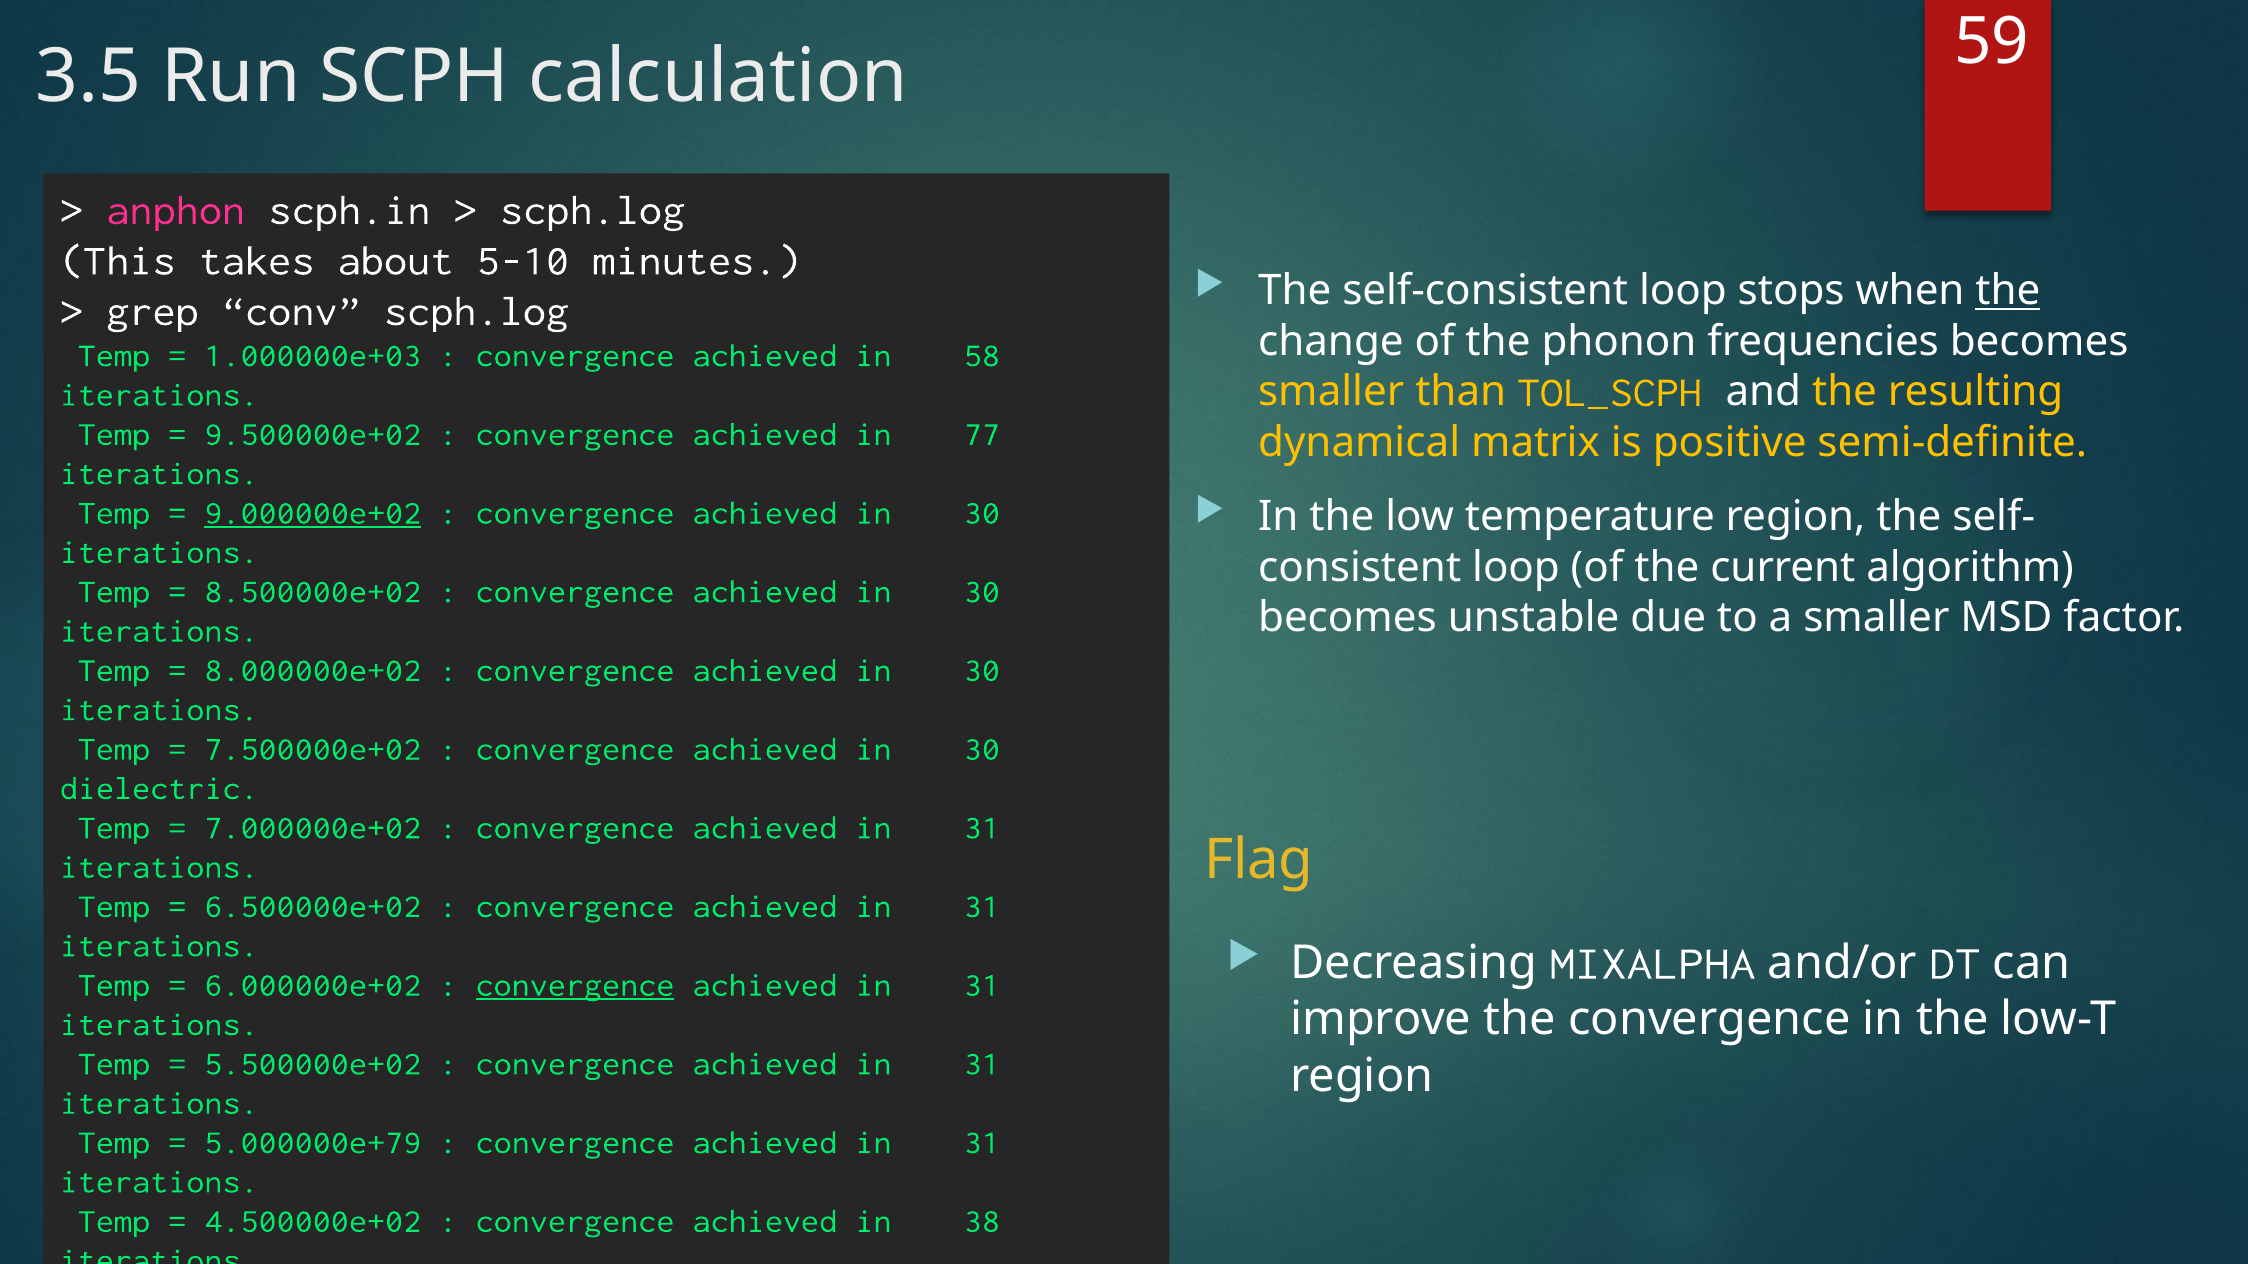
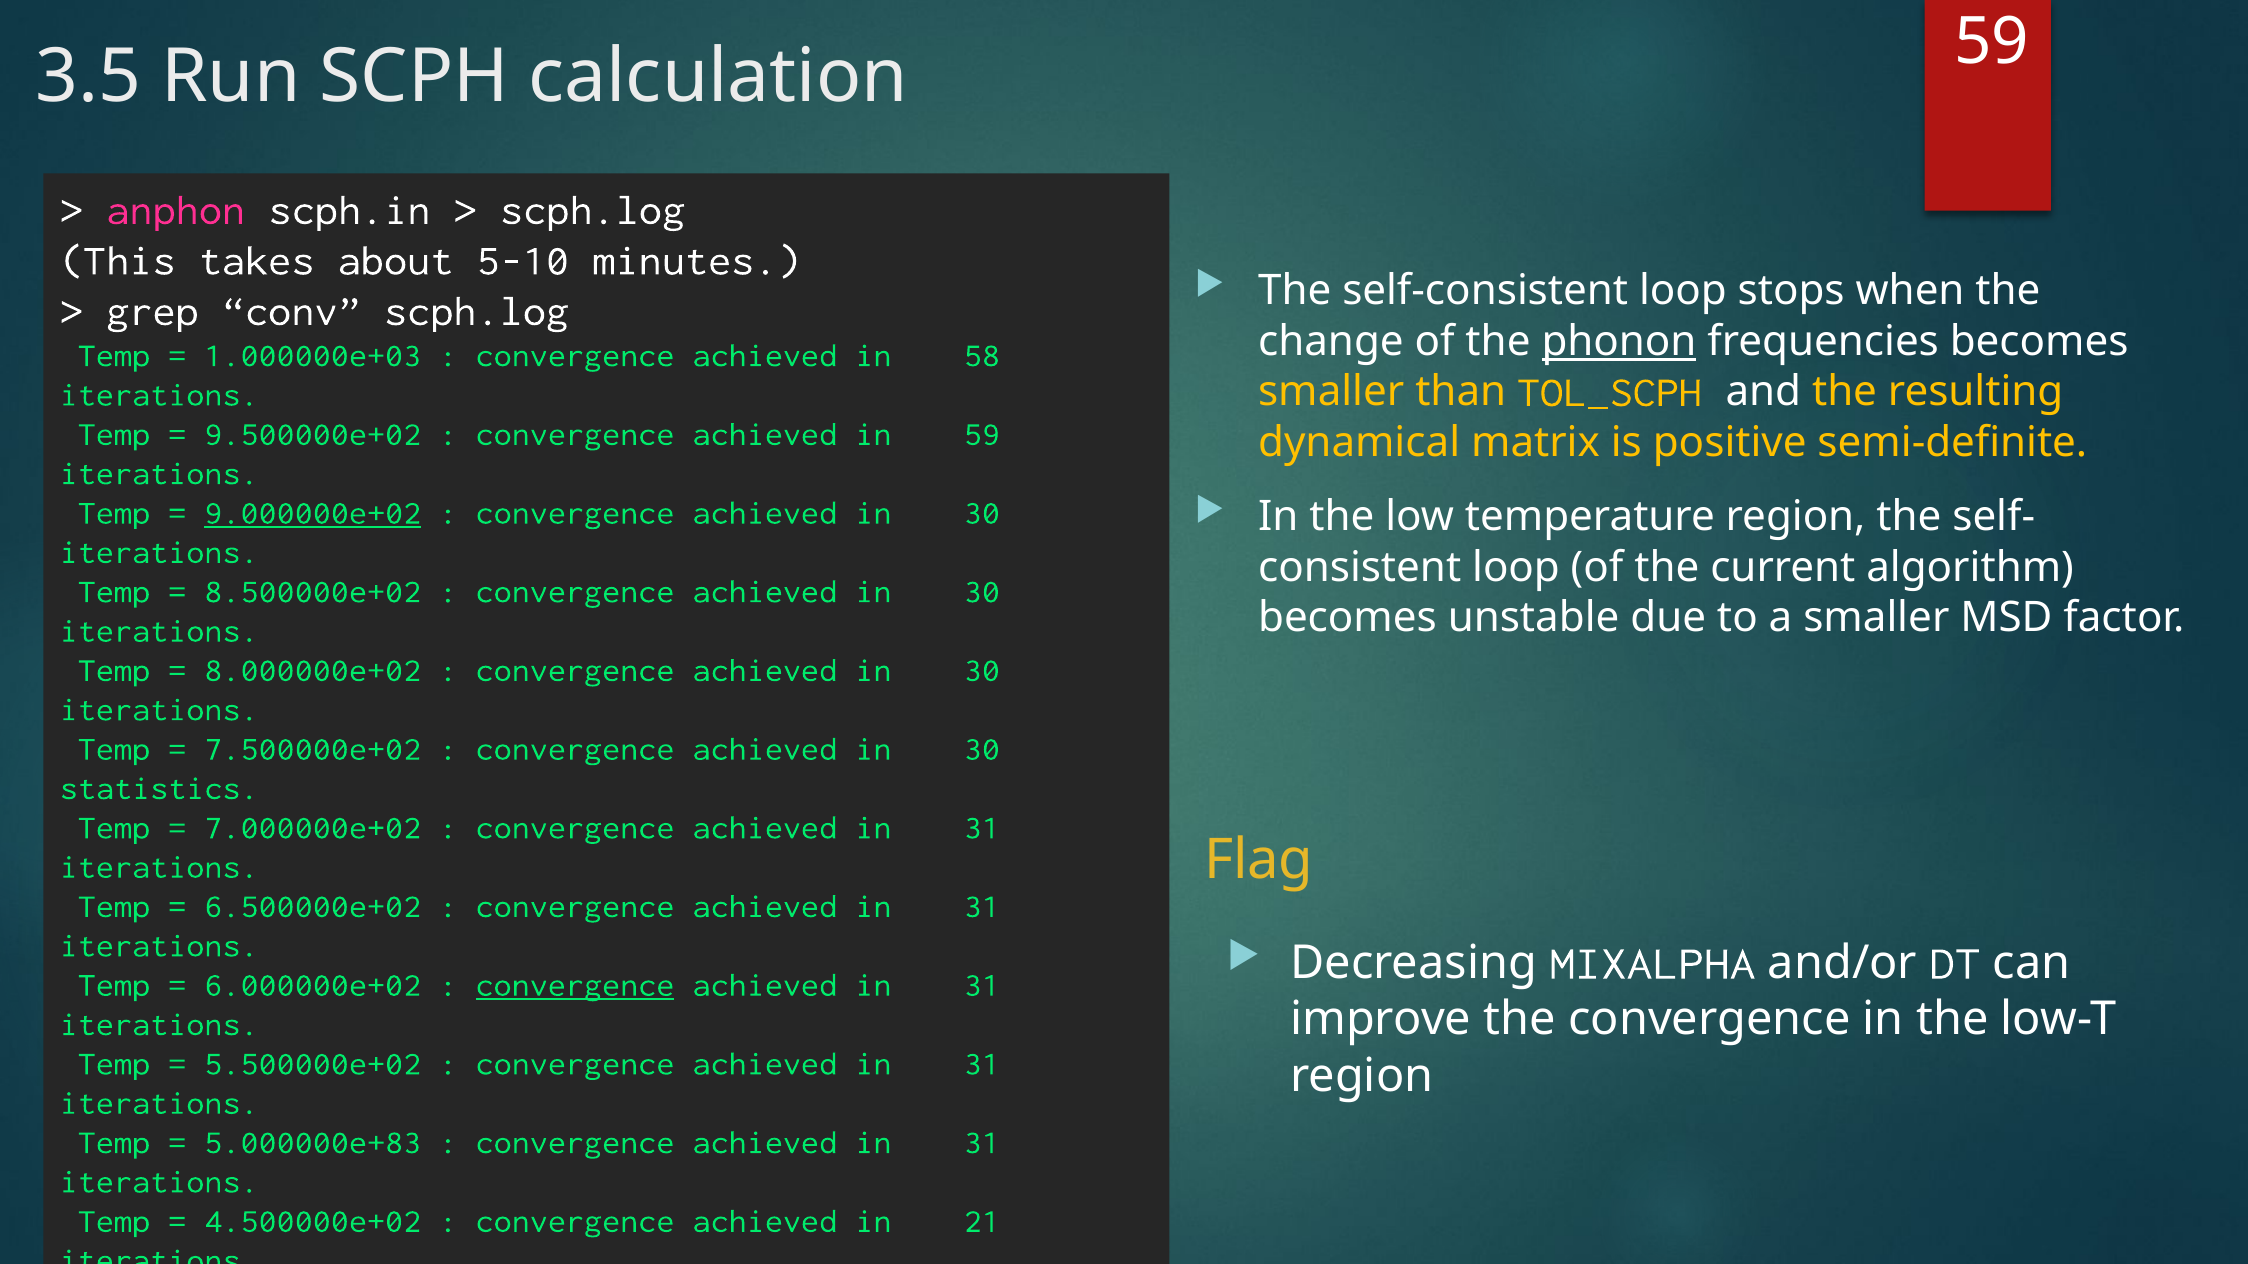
the at (2008, 291) underline: present -> none
phonon underline: none -> present
in 77: 77 -> 59
dielectric: dielectric -> statistics
5.000000e+79: 5.000000e+79 -> 5.000000e+83
38: 38 -> 21
